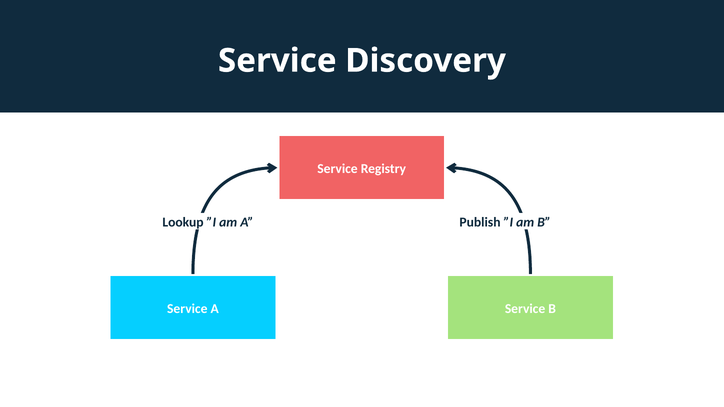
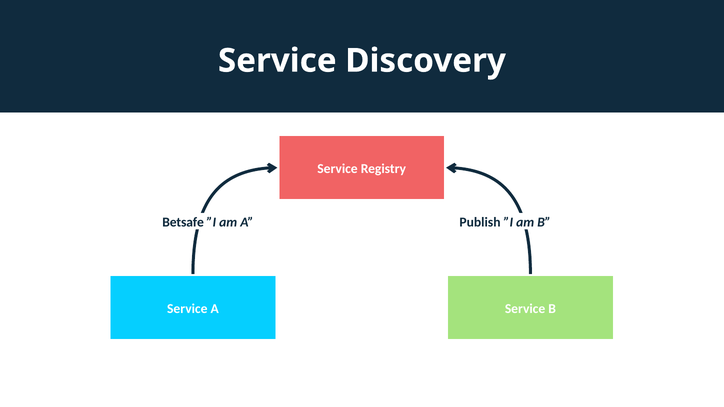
Lookup: Lookup -> Betsafe
